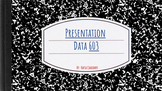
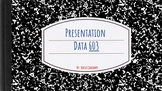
Presentation underline: present -> none
